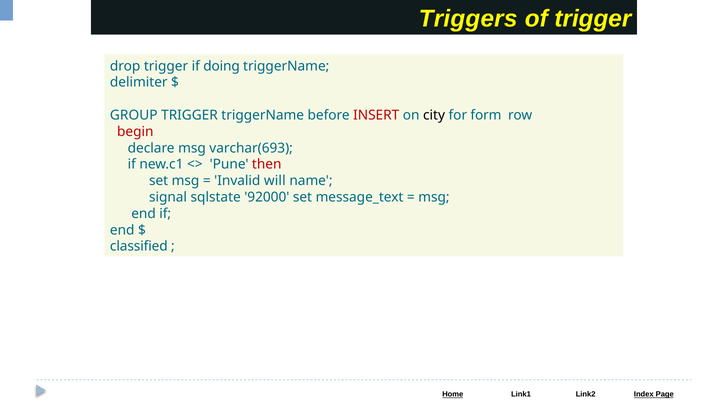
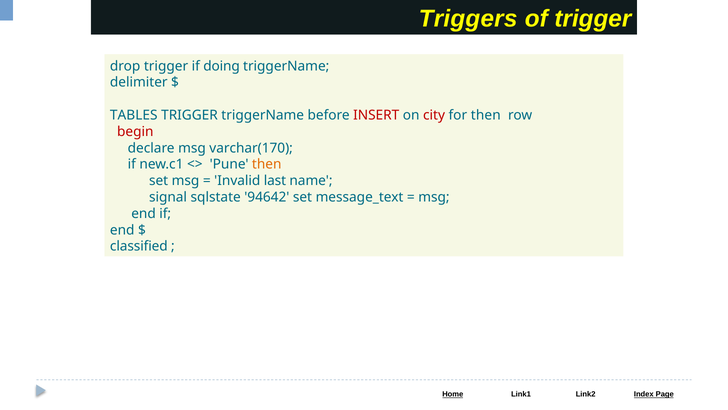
GROUP: GROUP -> TABLES
city colour: black -> red
for form: form -> then
varchar(693: varchar(693 -> varchar(170
then at (267, 164) colour: red -> orange
will: will -> last
92000: 92000 -> 94642
